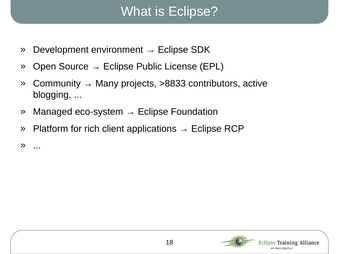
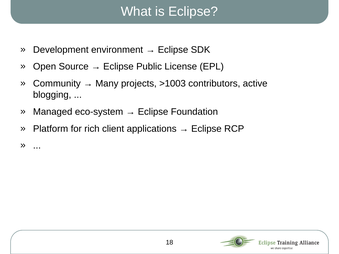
>8833: >8833 -> >1003
